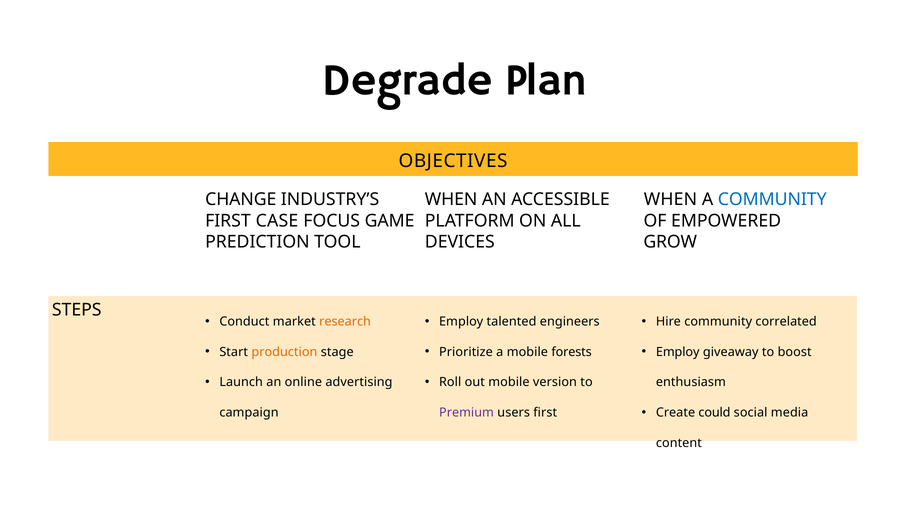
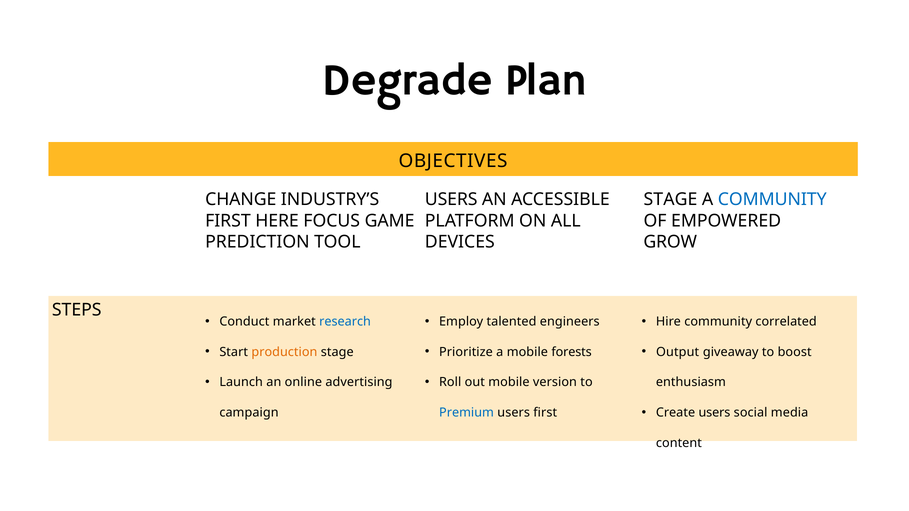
WHEN at (451, 200): WHEN -> USERS
WHEN at (670, 200): WHEN -> STAGE
CASE: CASE -> HERE
research colour: orange -> blue
Employ at (678, 352): Employ -> Output
Create could: could -> users
Premium colour: purple -> blue
